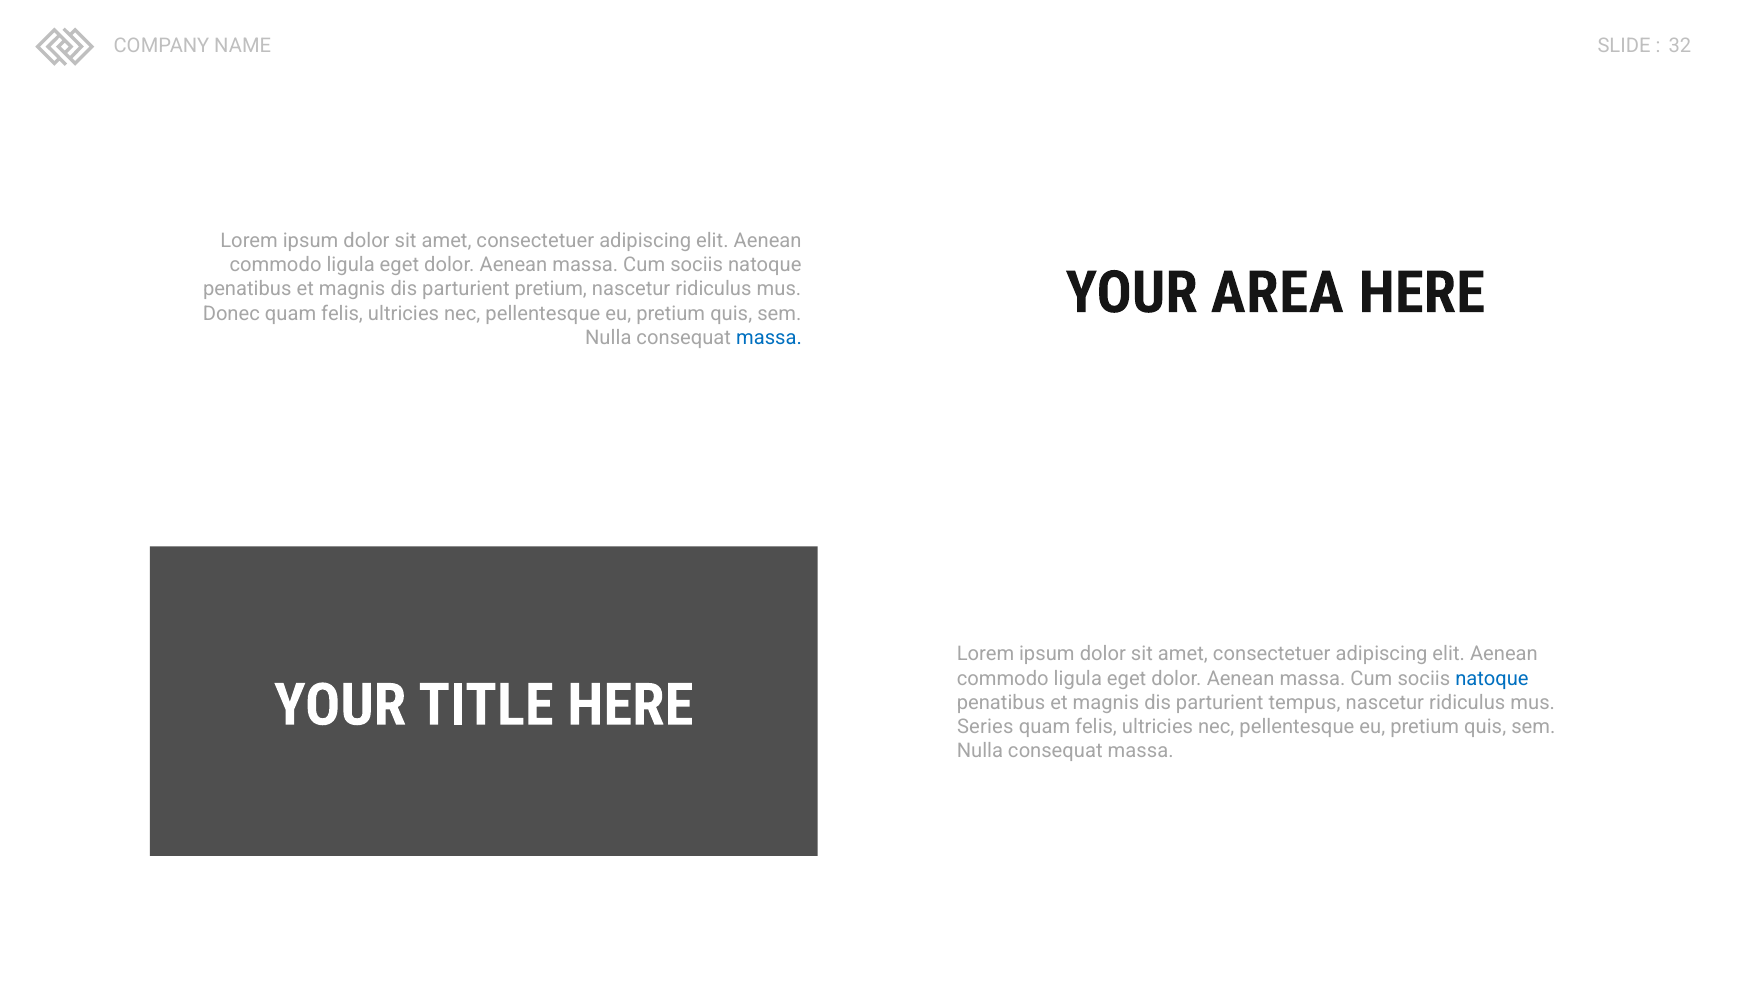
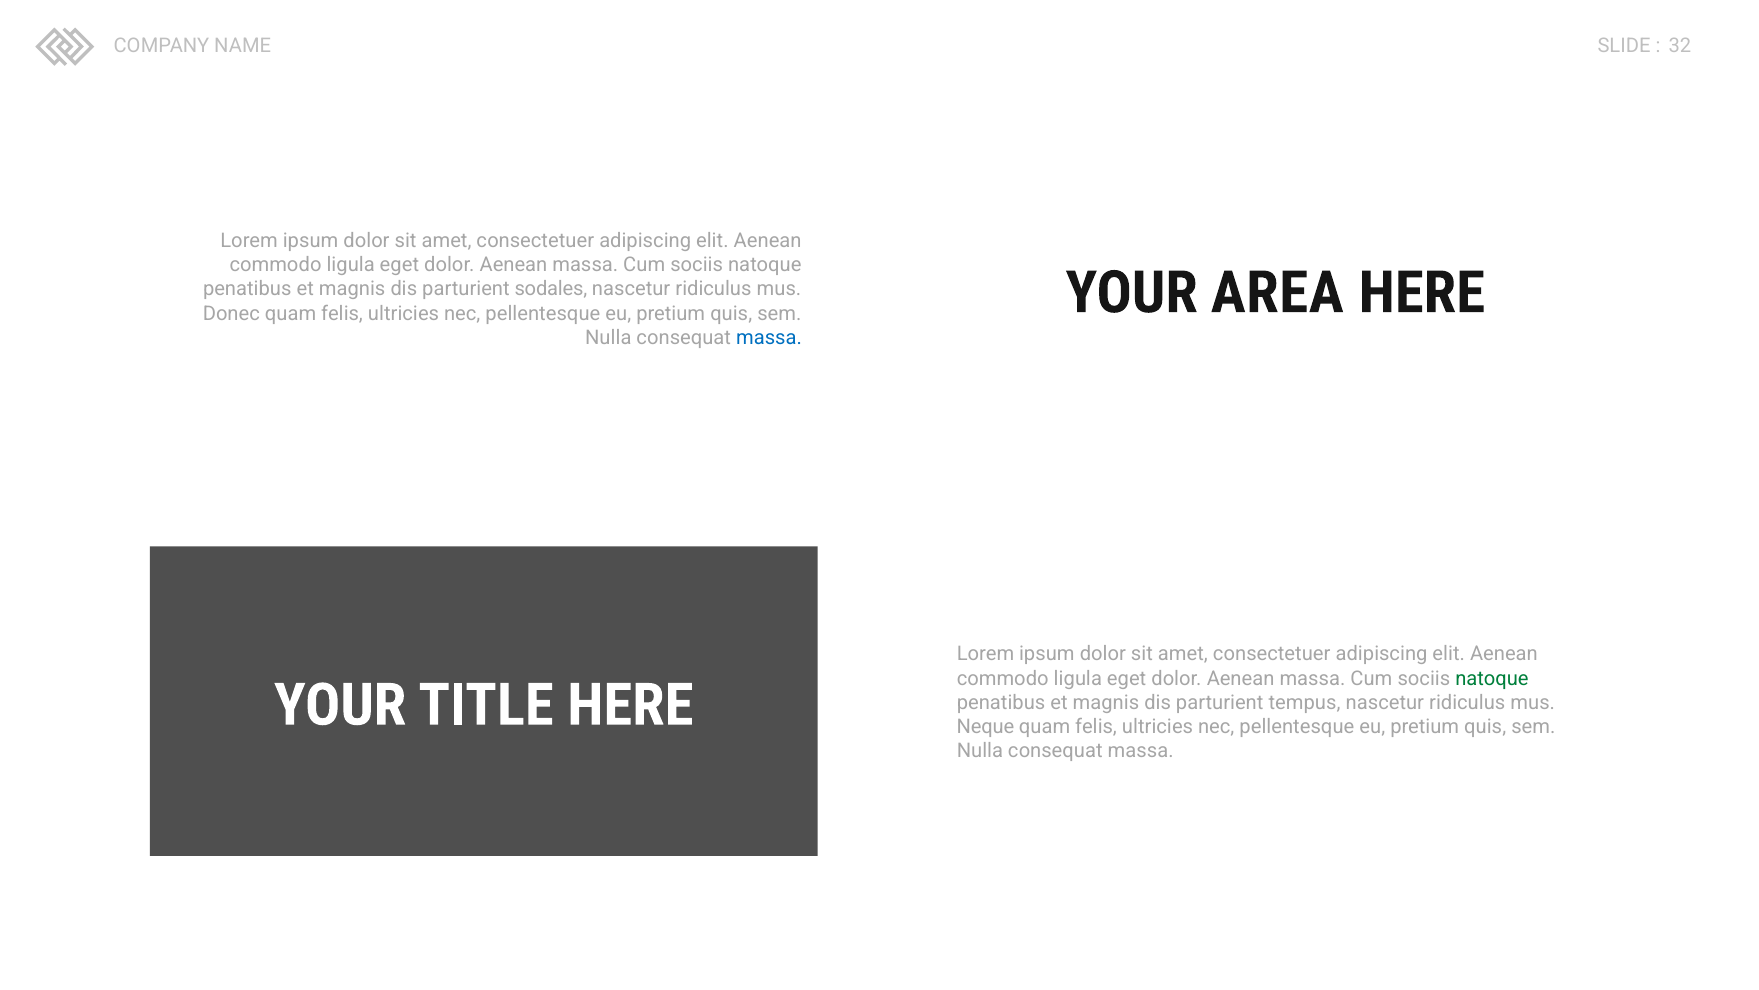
parturient pretium: pretium -> sodales
natoque at (1492, 678) colour: blue -> green
Series: Series -> Neque
